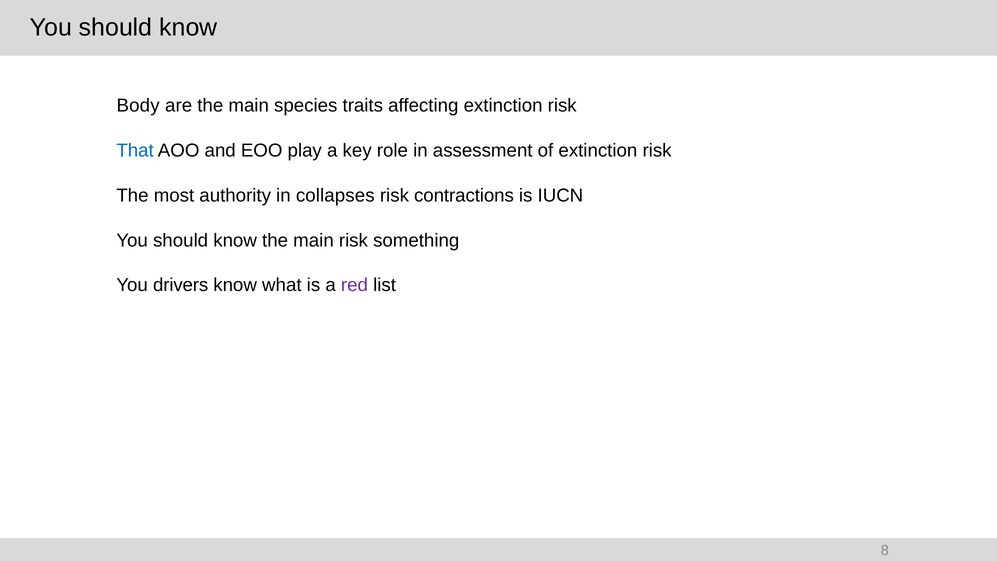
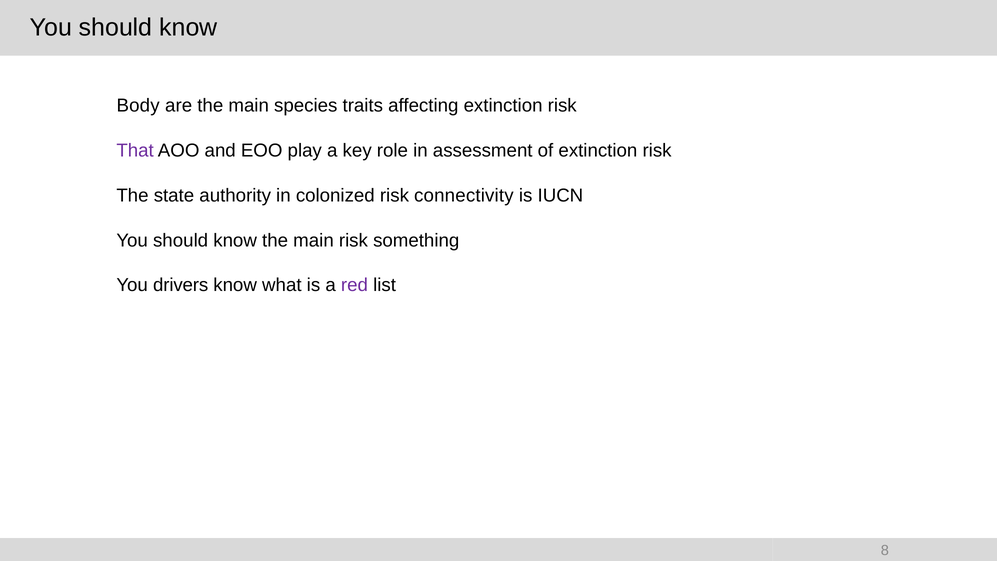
That colour: blue -> purple
most: most -> state
collapses: collapses -> colonized
contractions: contractions -> connectivity
